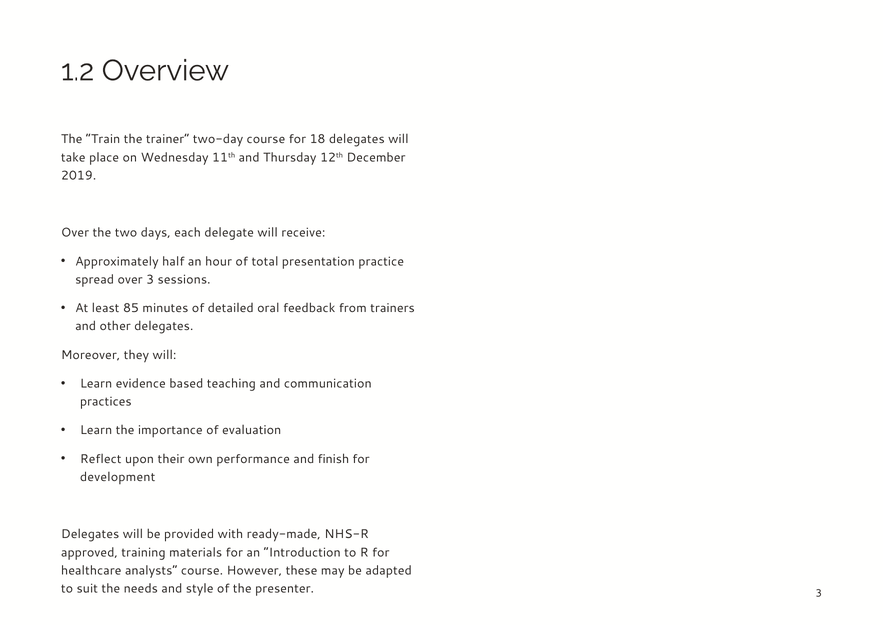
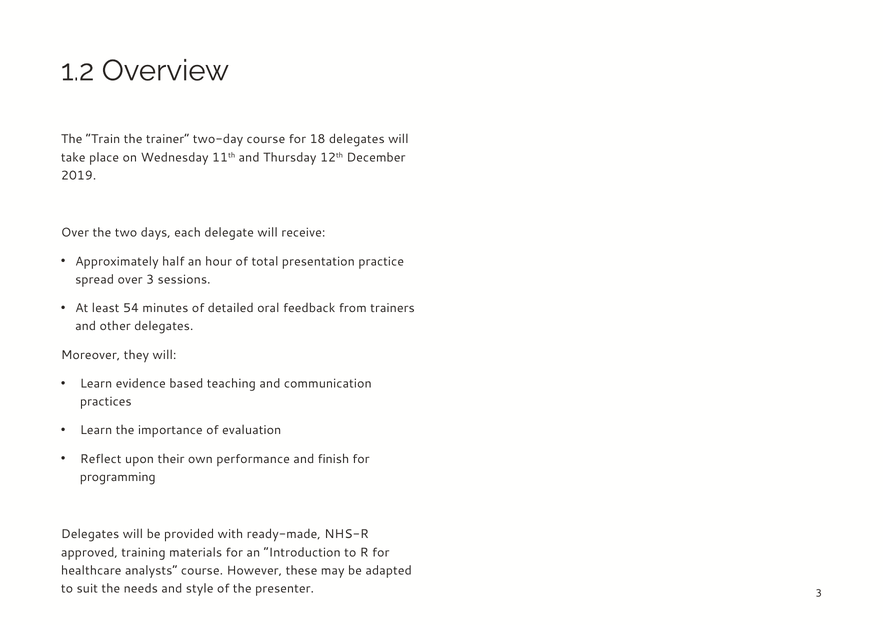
85: 85 -> 54
development: development -> programming
